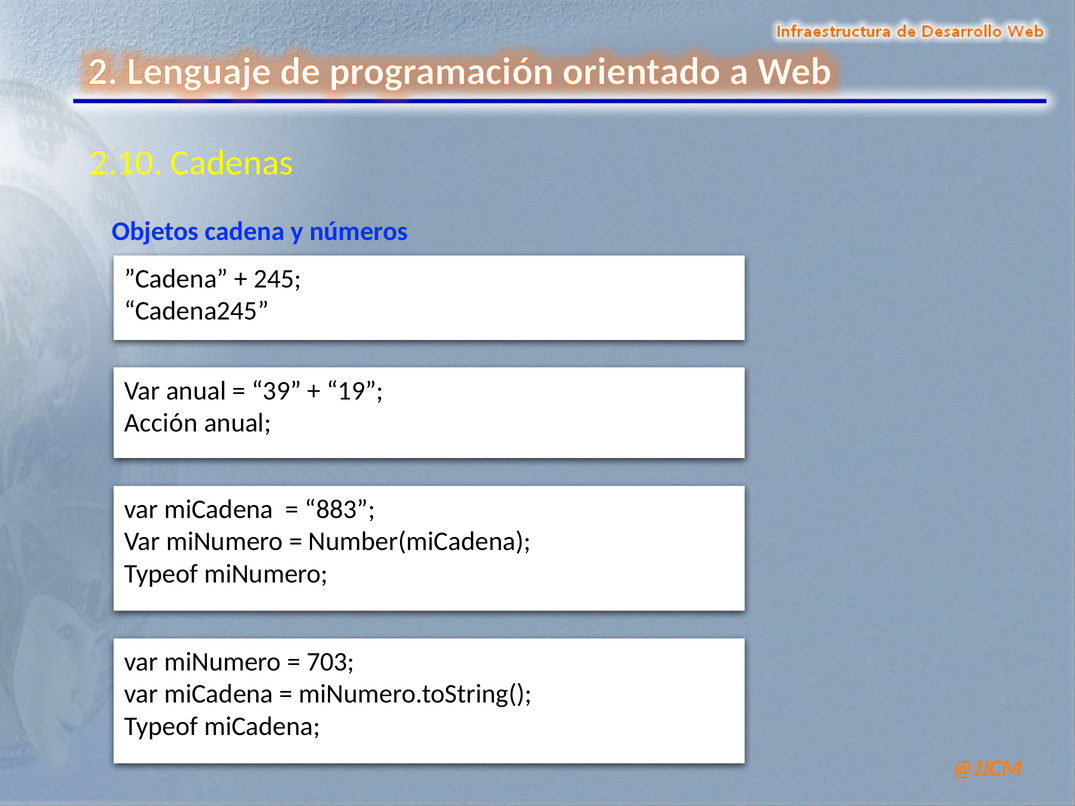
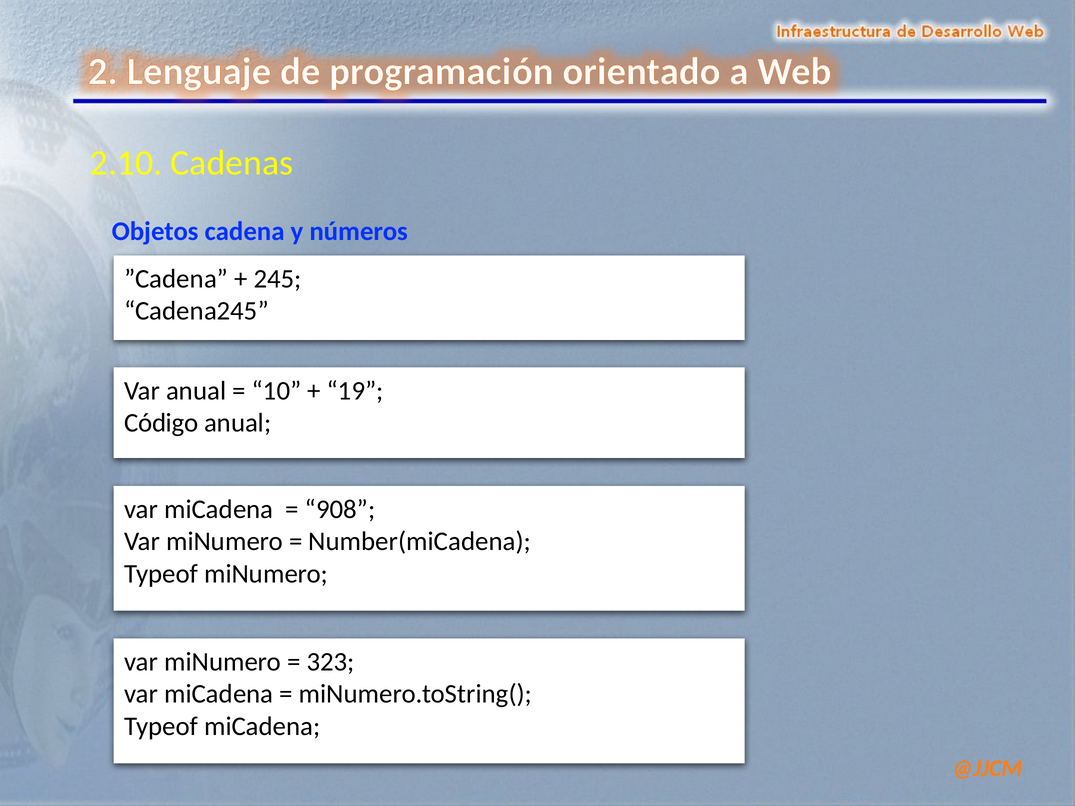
39: 39 -> 10
Acción: Acción -> Código
883: 883 -> 908
703: 703 -> 323
